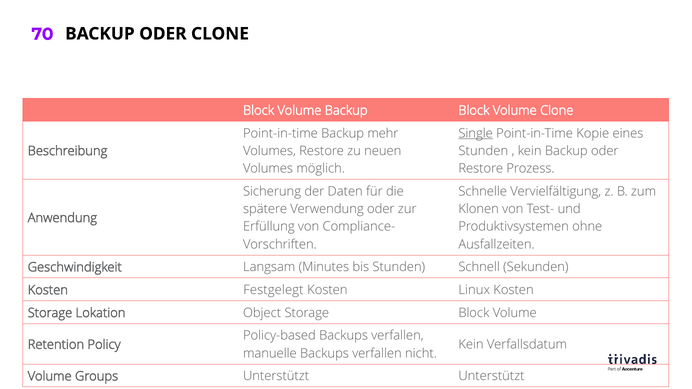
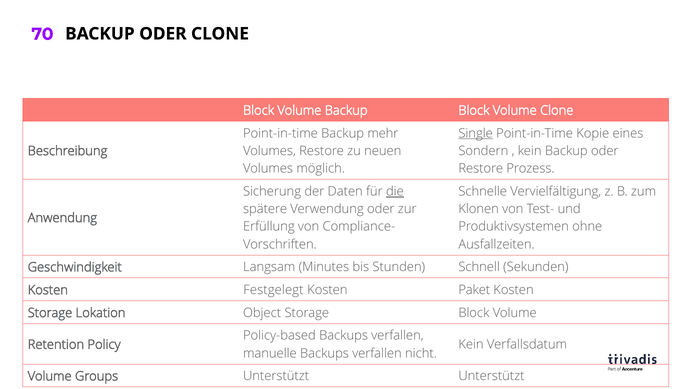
Stunden at (483, 151): Stunden -> Sondern
die underline: none -> present
Linux: Linux -> Paket
